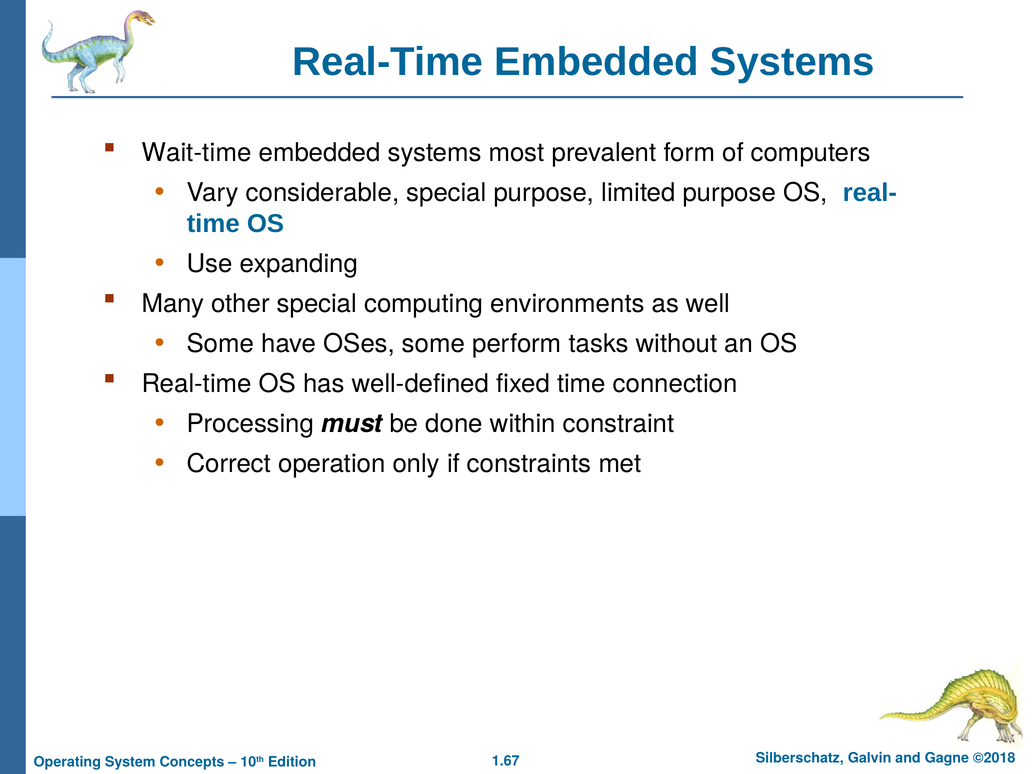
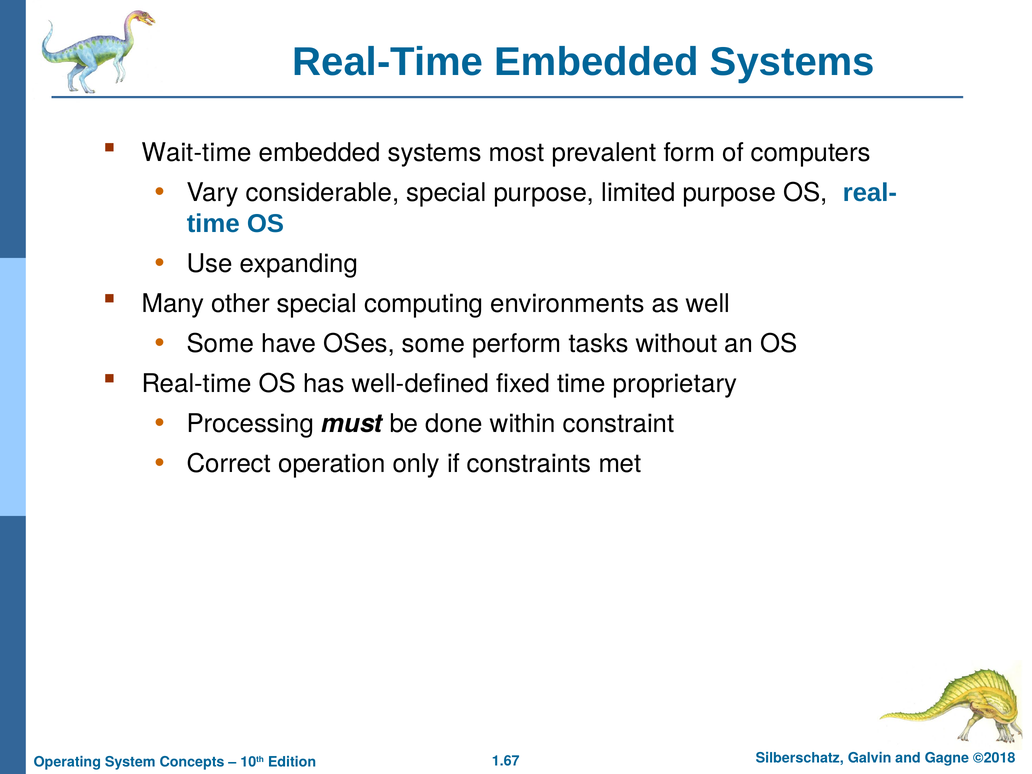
connection: connection -> proprietary
